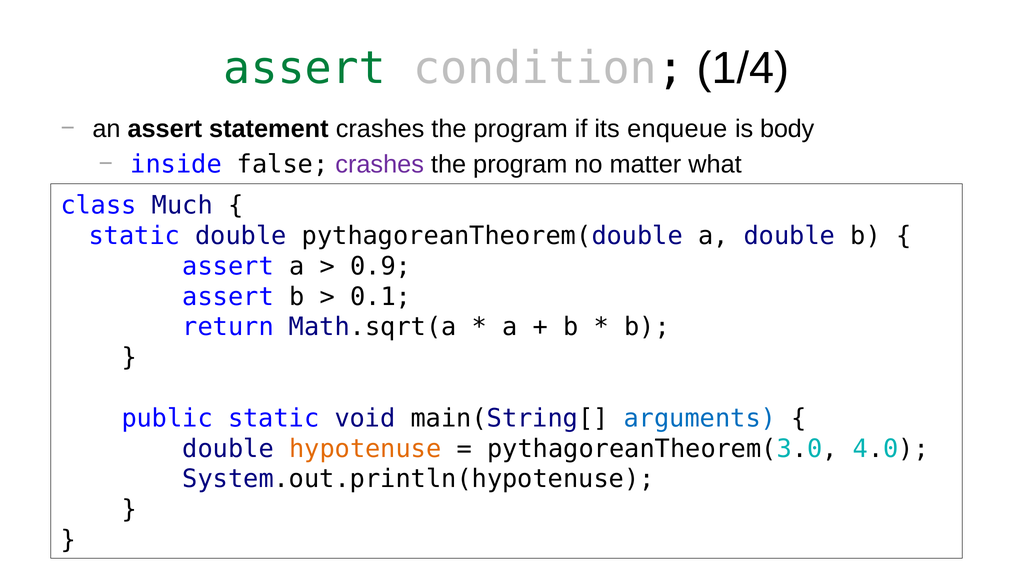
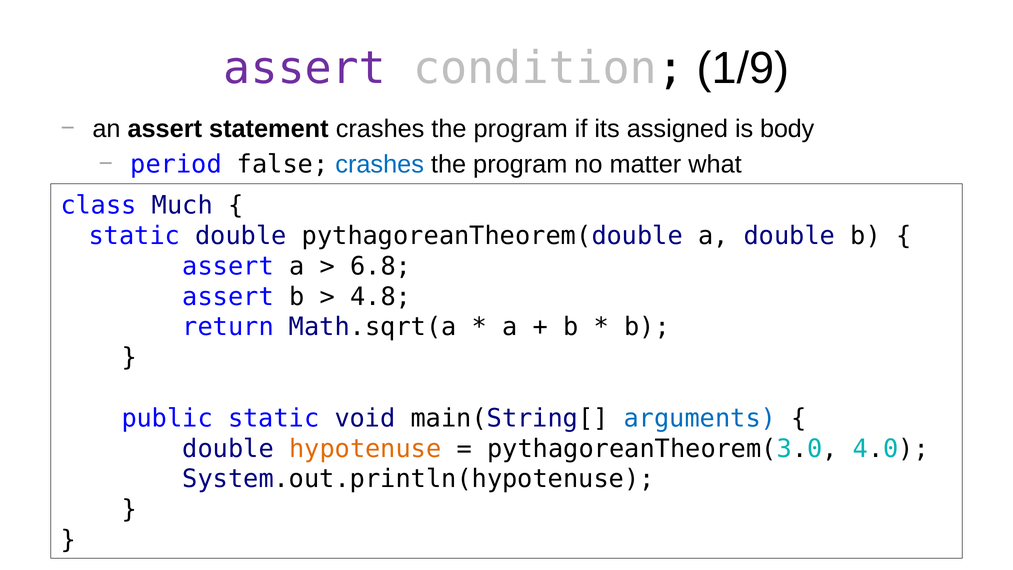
assert at (305, 68) colour: green -> purple
1/4: 1/4 -> 1/9
enqueue: enqueue -> assigned
inside: inside -> period
crashes at (380, 164) colour: purple -> blue
0.9: 0.9 -> 6.8
0.1: 0.1 -> 4.8
